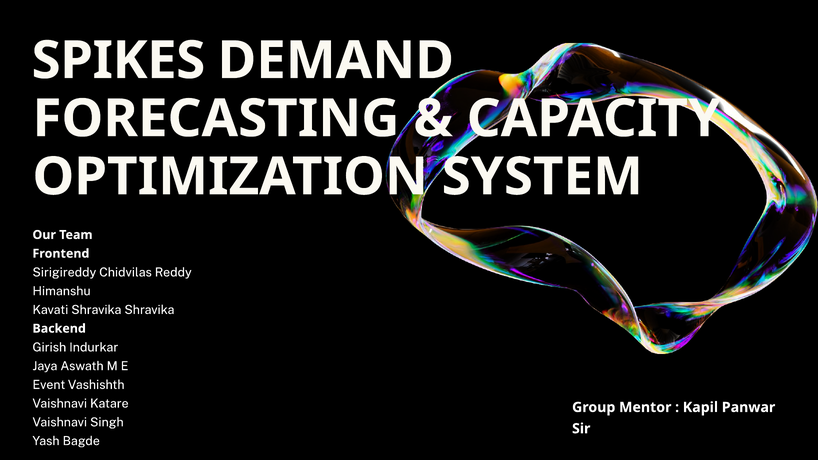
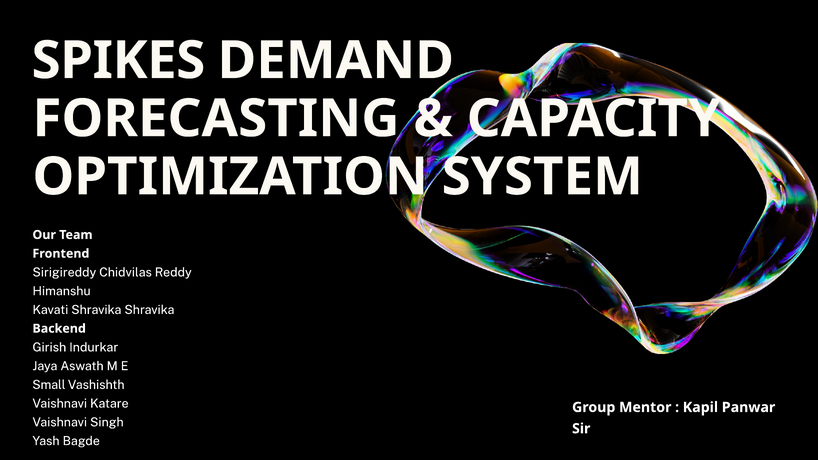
Event: Event -> Small
